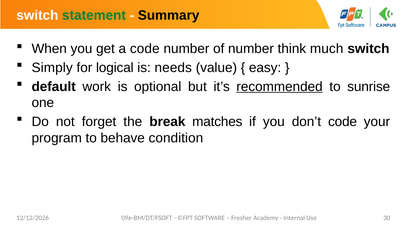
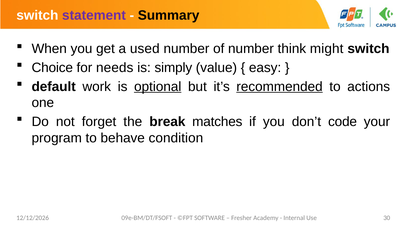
statement colour: green -> purple
a code: code -> used
much: much -> might
Simply: Simply -> Choice
logical: logical -> needs
needs: needs -> simply
optional underline: none -> present
sunrise: sunrise -> actions
